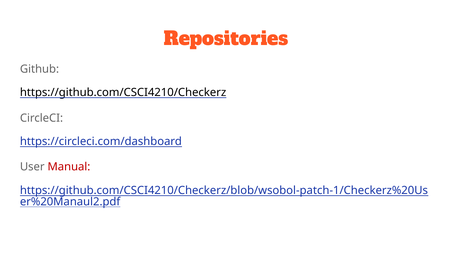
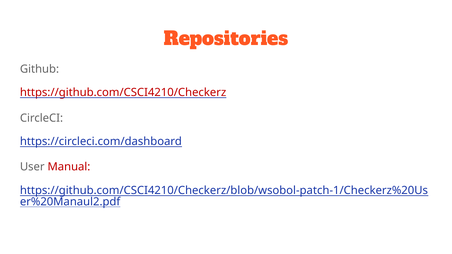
https://github.com/CSCI4210/Checkerz colour: black -> red
